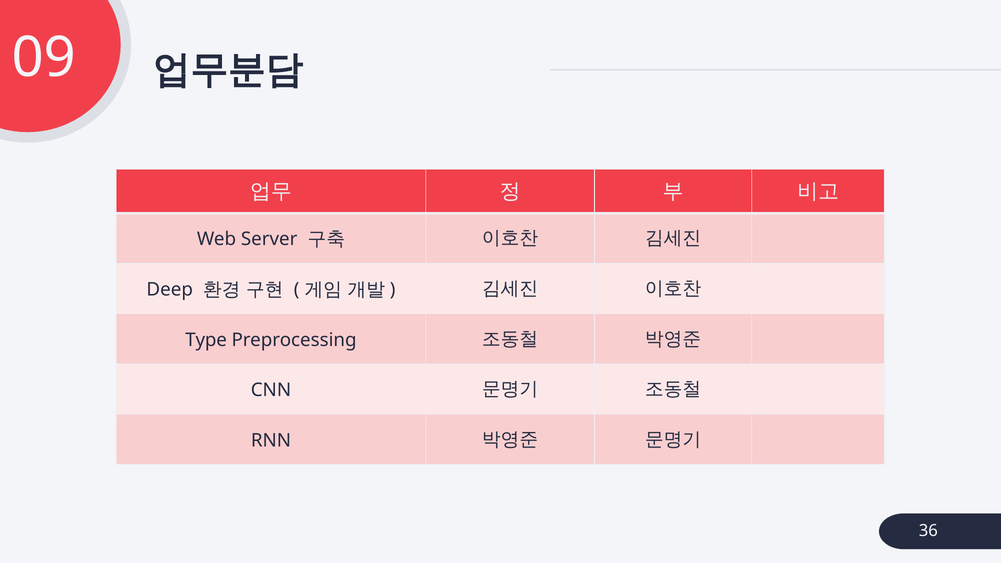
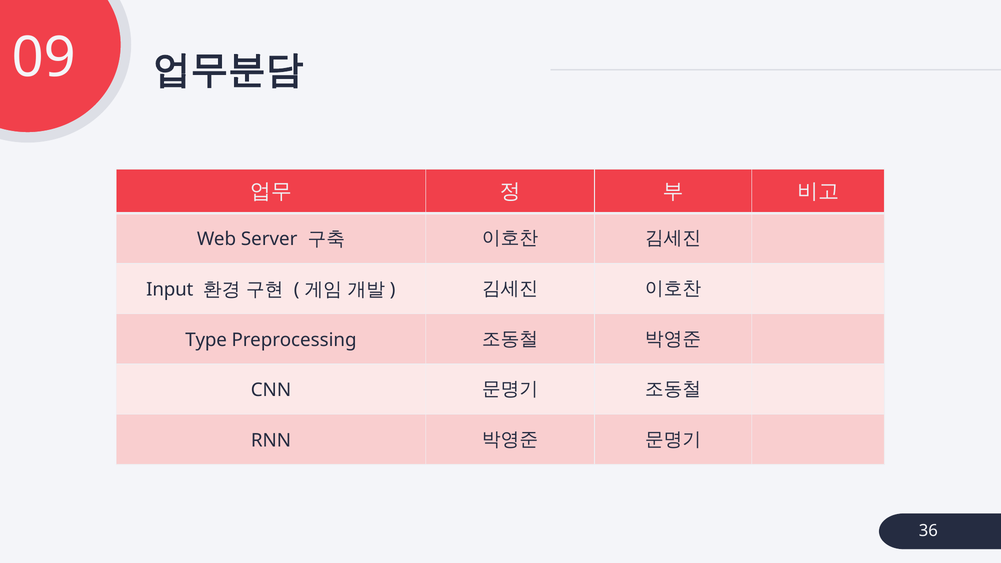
Deep: Deep -> Input
